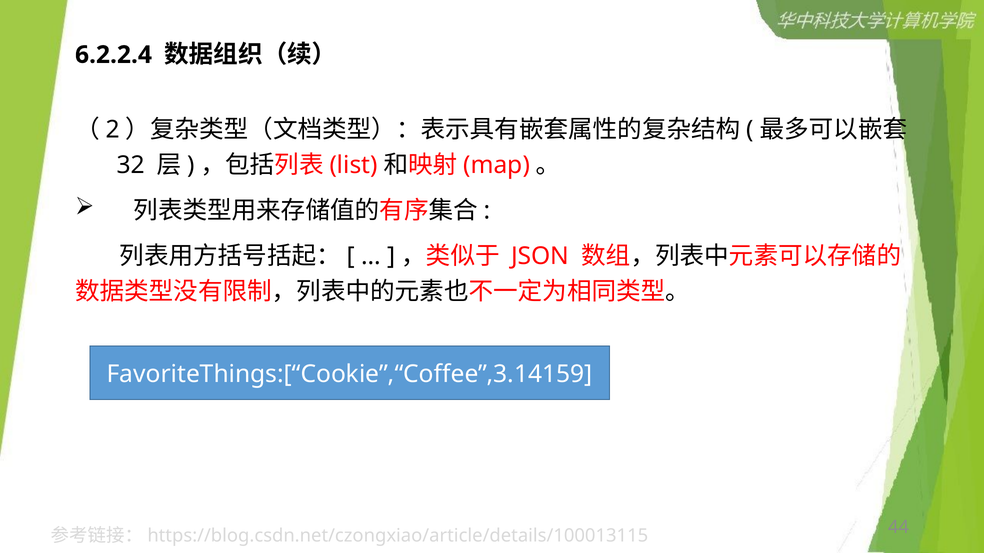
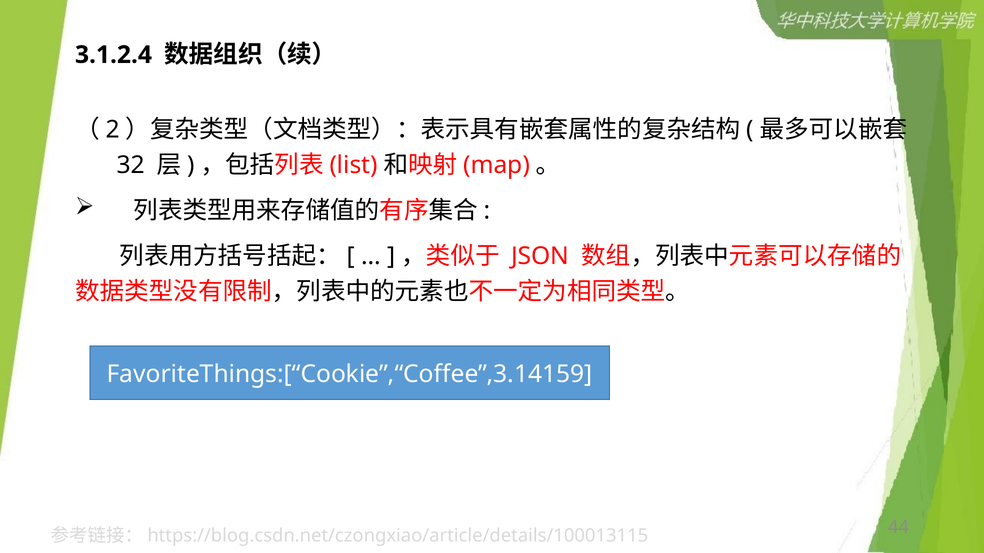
6.2.2.4: 6.2.2.4 -> 3.1.2.4
